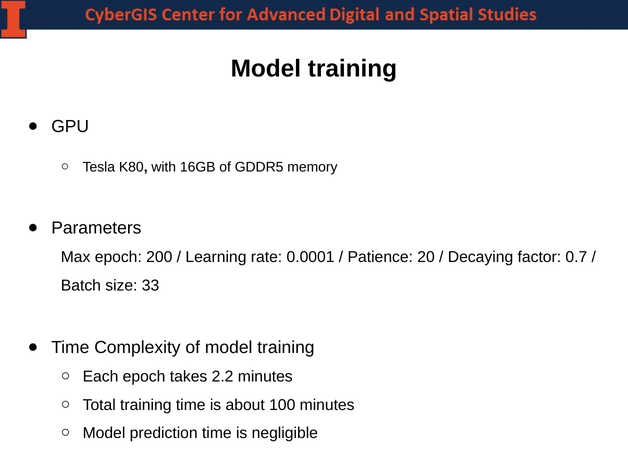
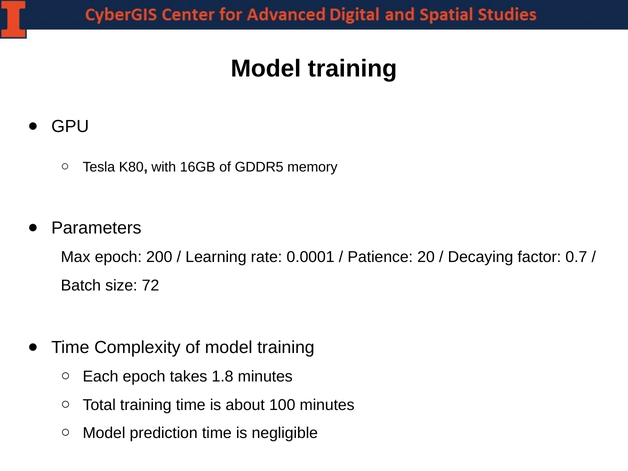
33: 33 -> 72
2.2: 2.2 -> 1.8
